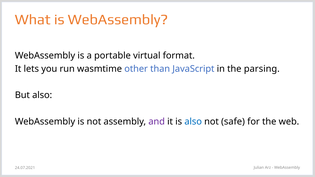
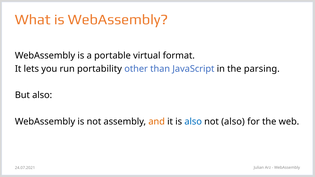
wasmtime: wasmtime -> portability
and colour: purple -> orange
not safe: safe -> also
